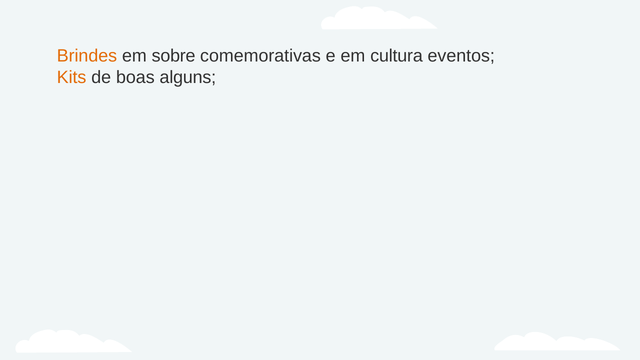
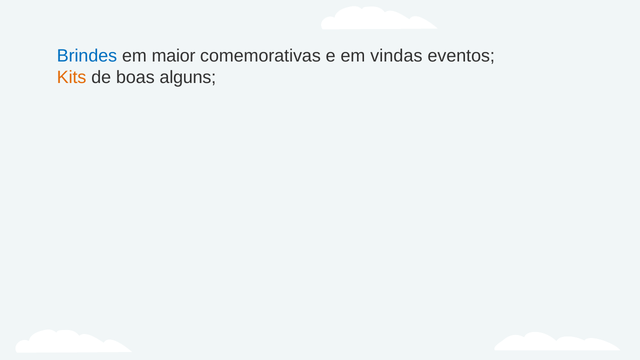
Brindes colour: orange -> blue
sobre: sobre -> maior
cultura: cultura -> vindas
